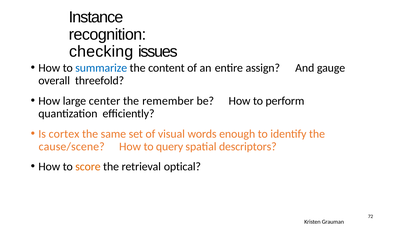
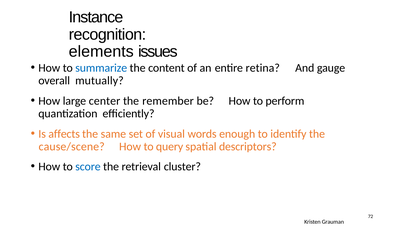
checking: checking -> elements
assign: assign -> retina
threefold: threefold -> mutually
cortex: cortex -> affects
score colour: orange -> blue
optical: optical -> cluster
